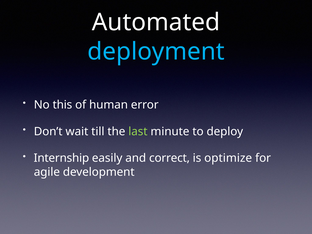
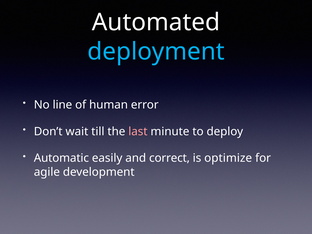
this: this -> line
last colour: light green -> pink
Internship: Internship -> Automatic
